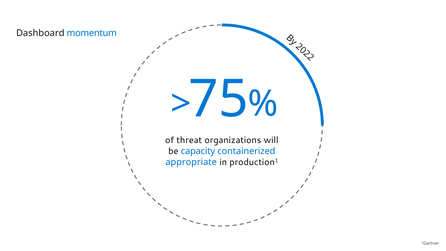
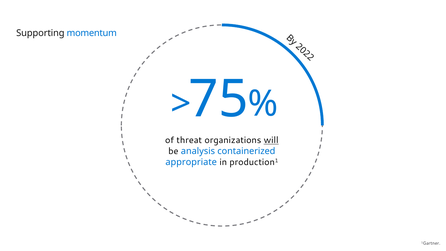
Dashboard: Dashboard -> Supporting
will underline: none -> present
capacity: capacity -> analysis
